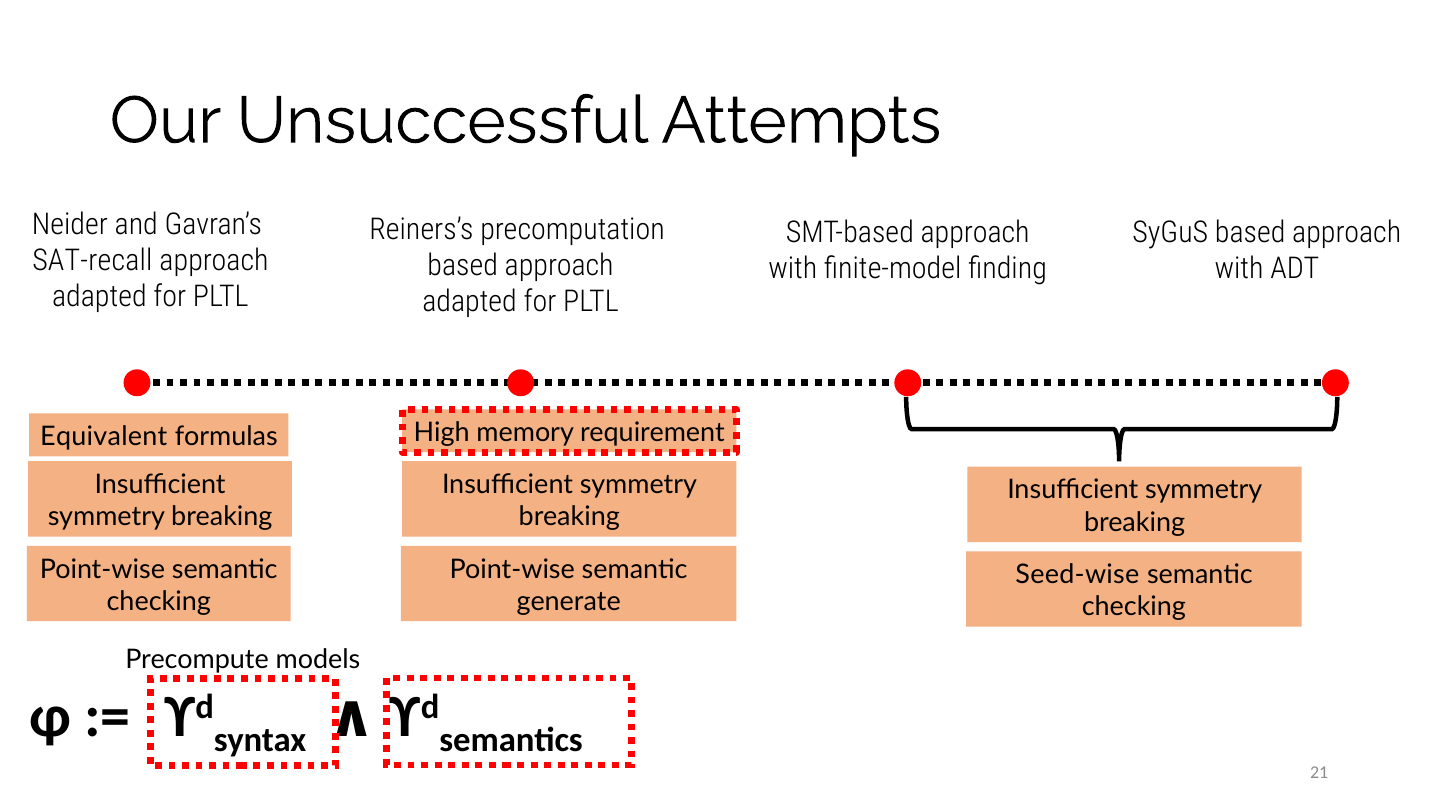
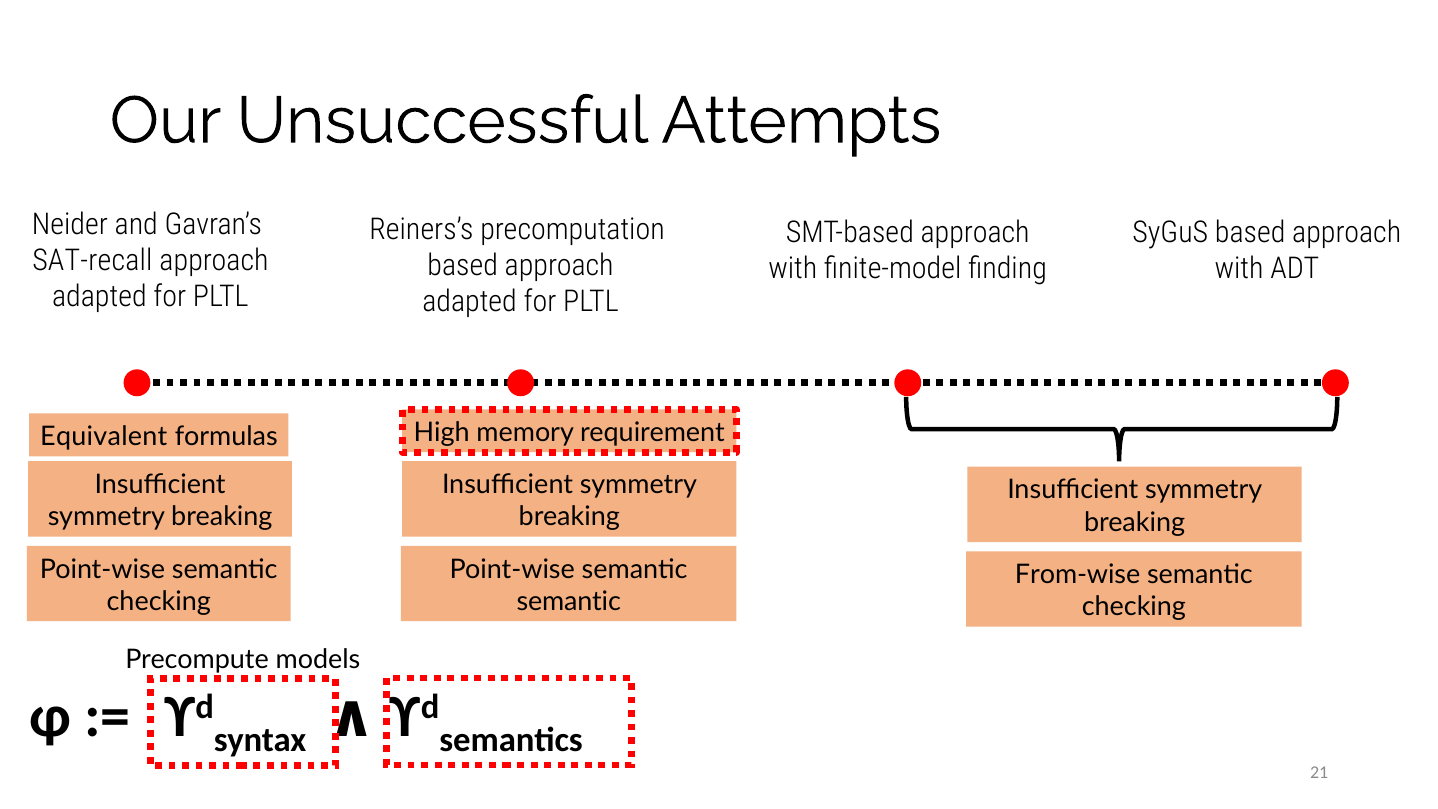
Seed-wise: Seed-wise -> From-wise
generate at (569, 602): generate -> semantic
